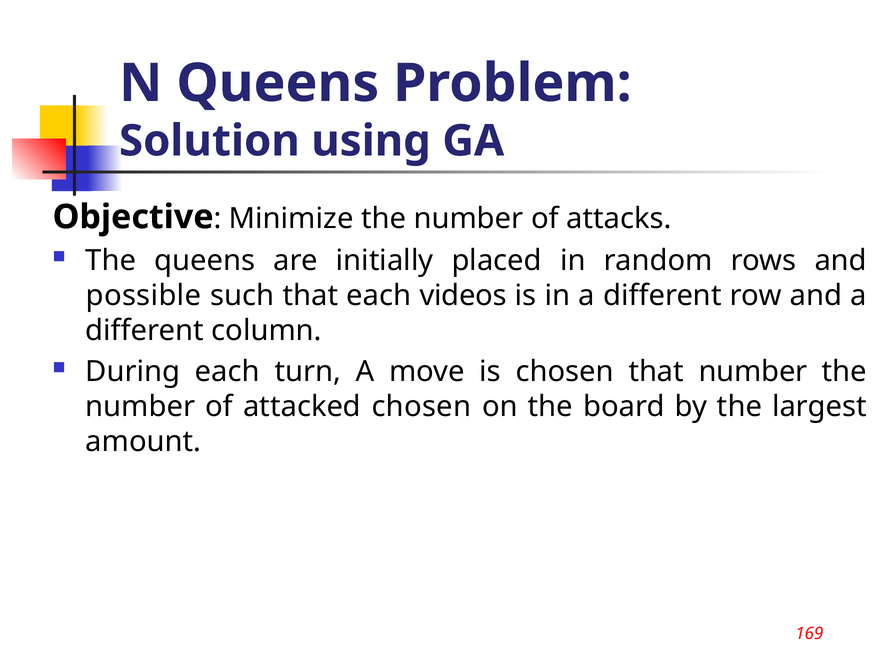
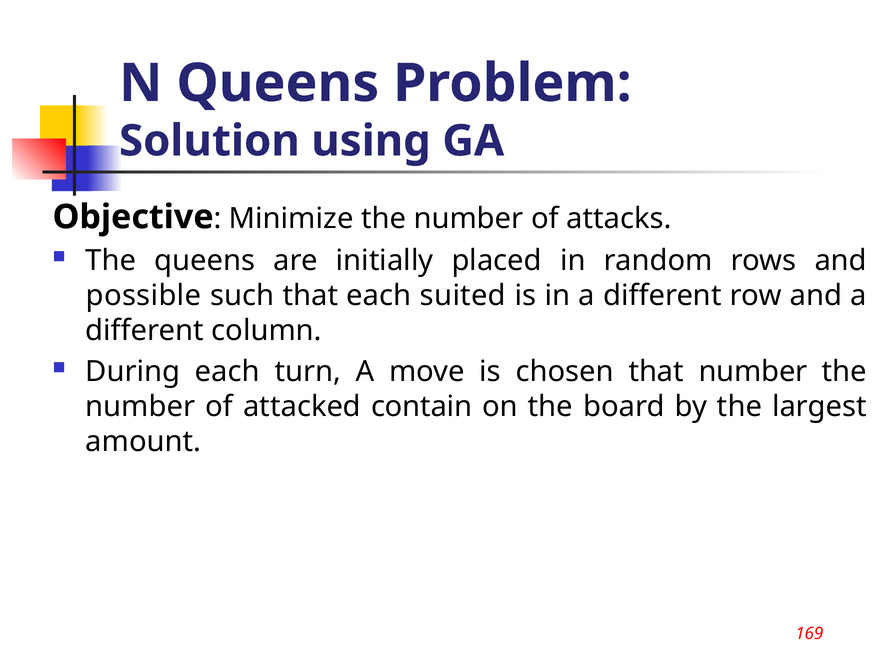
videos: videos -> suited
attacked chosen: chosen -> contain
